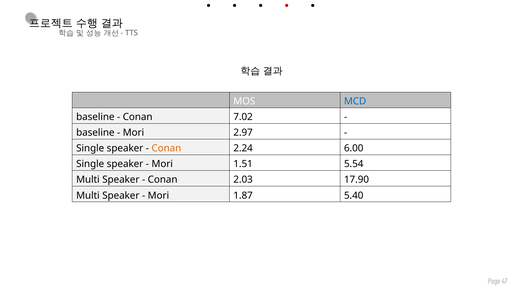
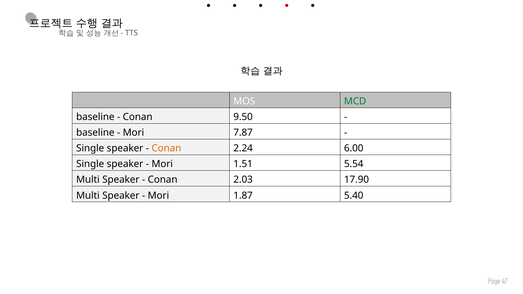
MCD colour: blue -> green
7.02: 7.02 -> 9.50
2.97: 2.97 -> 7.87
